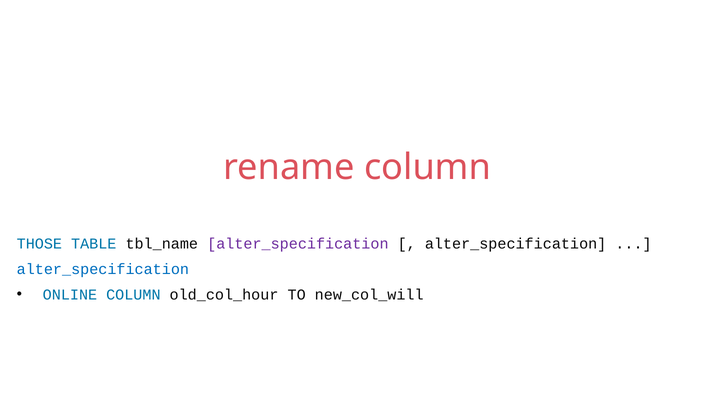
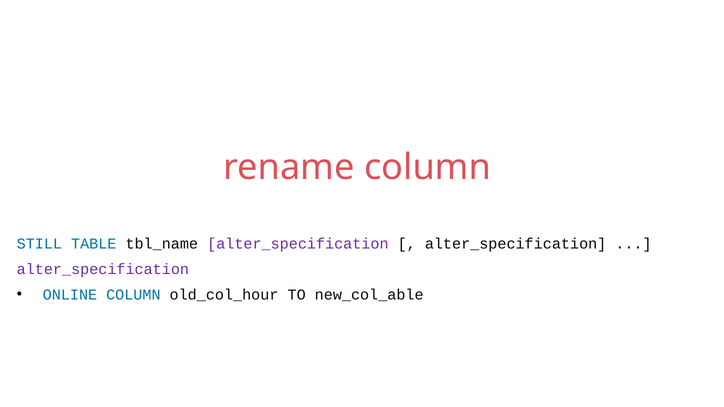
THOSE: THOSE -> STILL
alter_specification at (103, 269) colour: blue -> purple
new_col_will: new_col_will -> new_col_able
